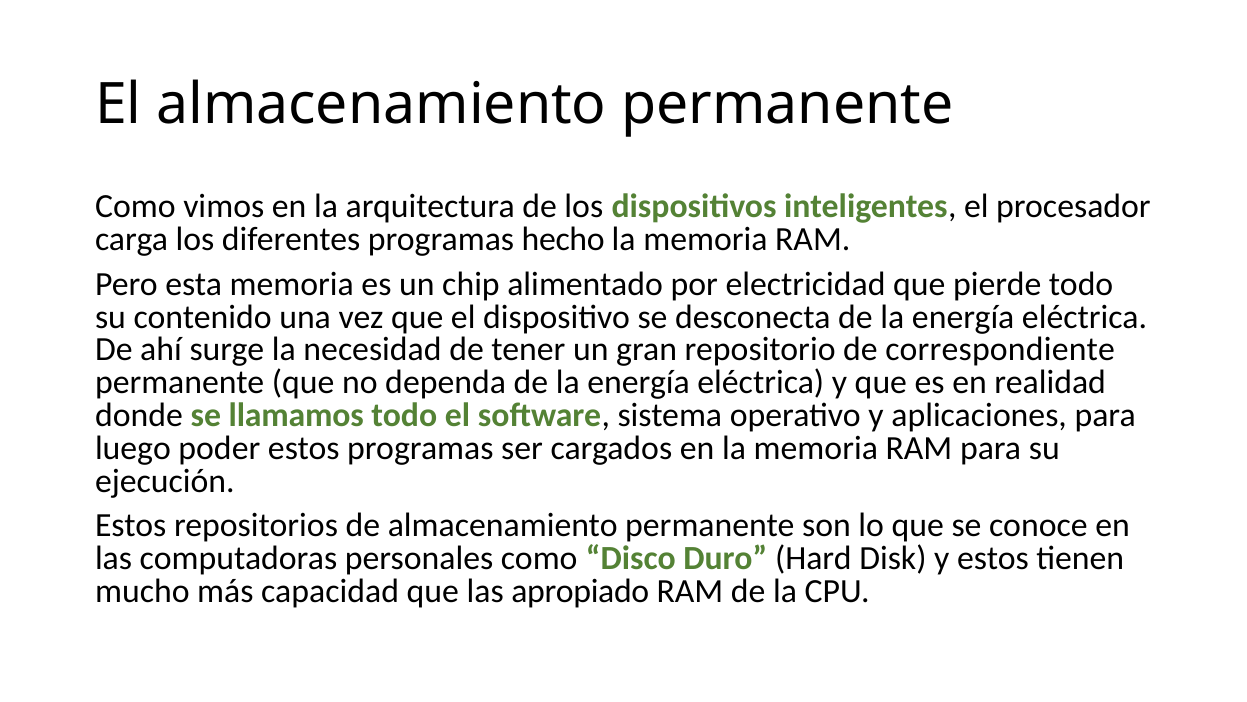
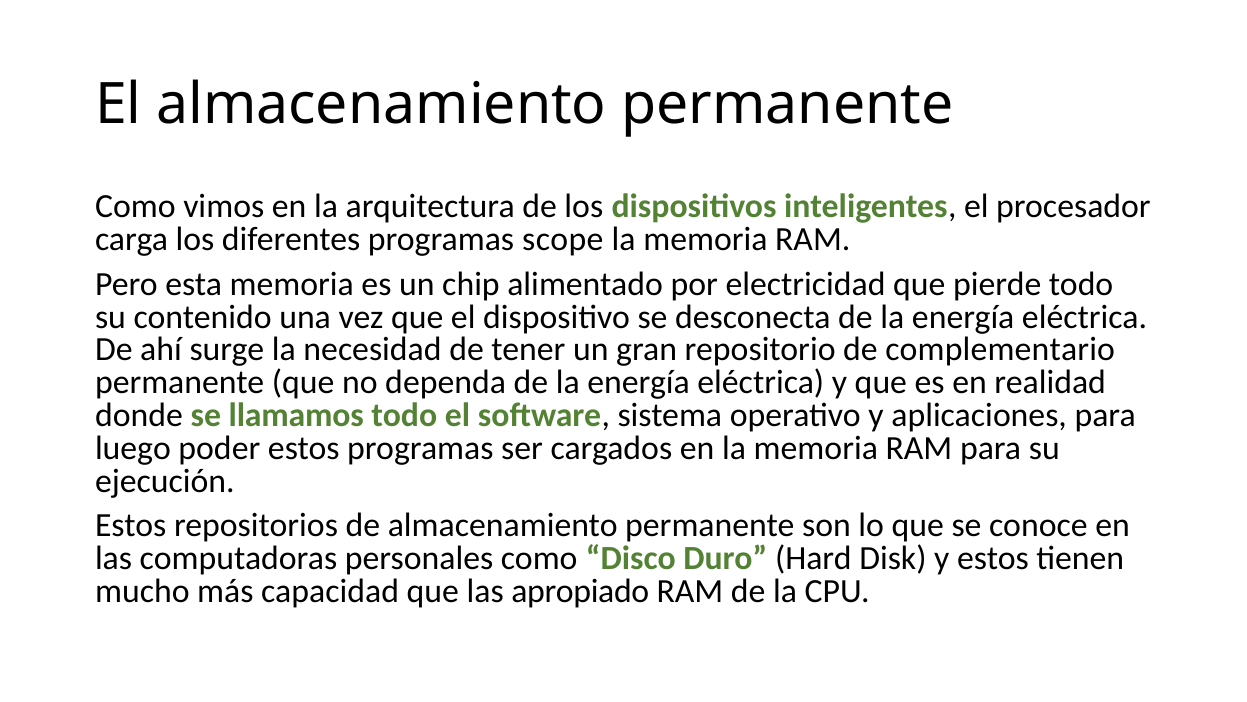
hecho: hecho -> scope
correspondiente: correspondiente -> complementario
